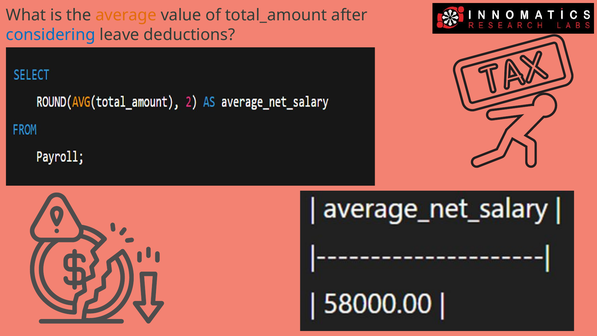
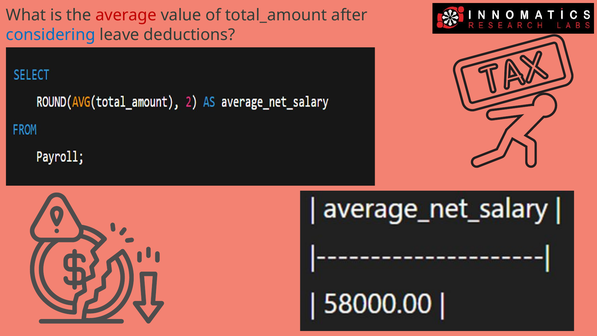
average colour: orange -> red
